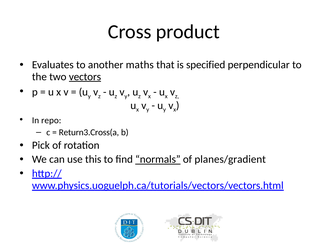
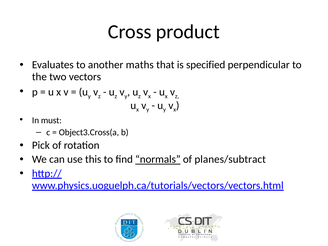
vectors underline: present -> none
repo: repo -> must
Return3.Cross(a: Return3.Cross(a -> Object3.Cross(a
planes/gradient: planes/gradient -> planes/subtract
